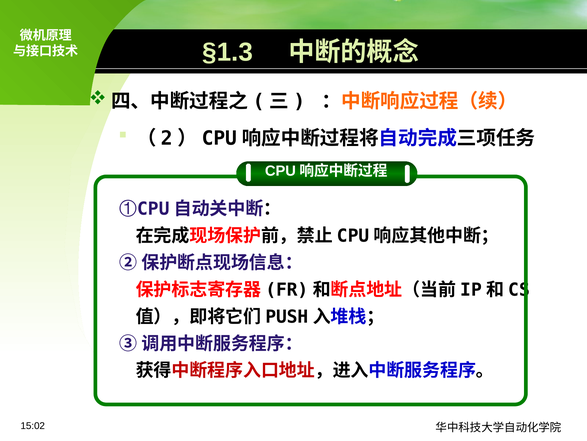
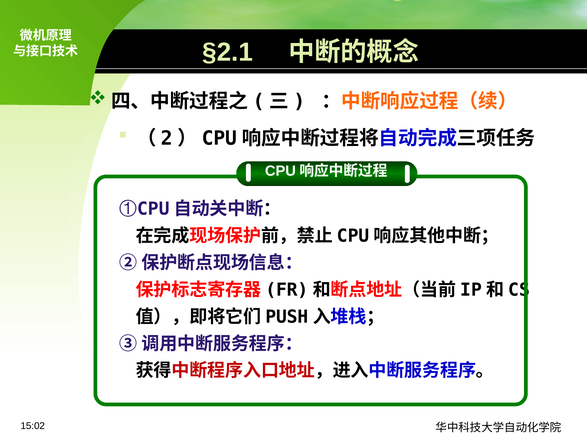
§1.3: §1.3 -> §2.1
